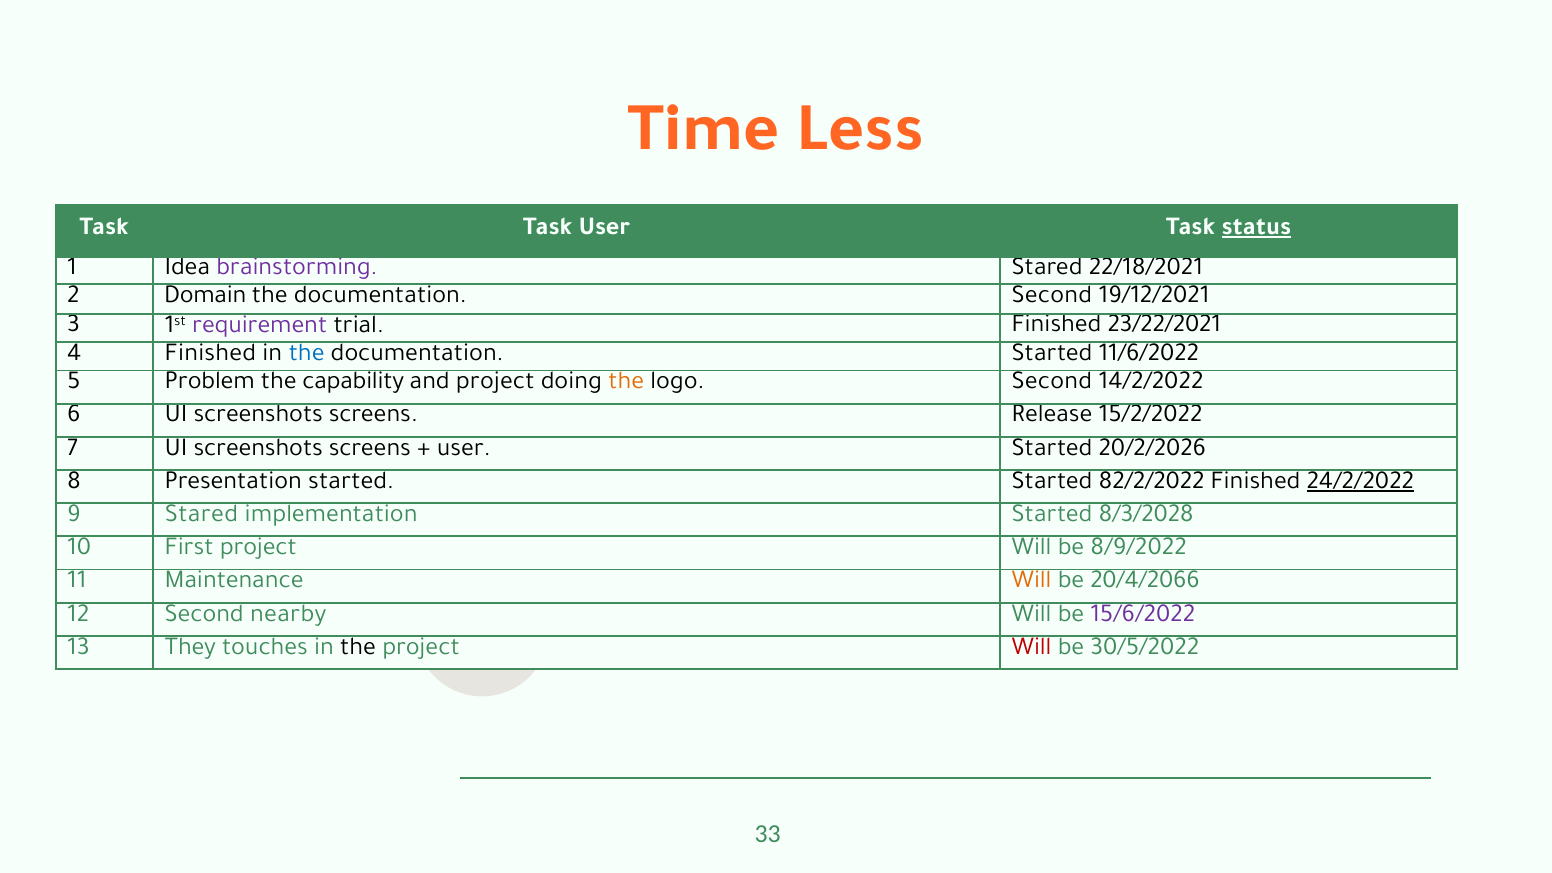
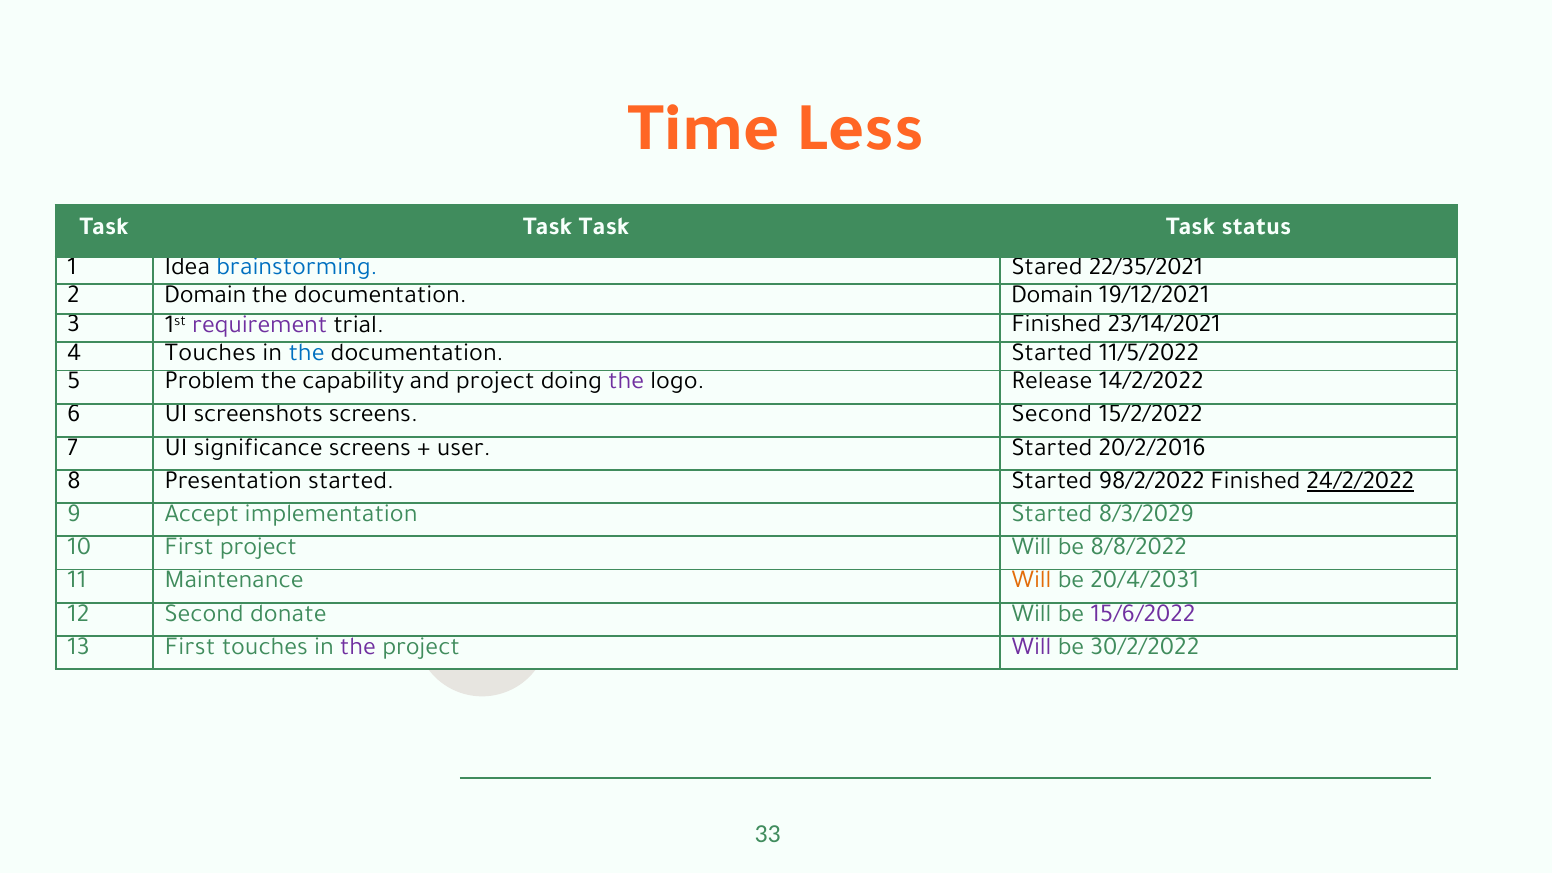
User at (604, 226): User -> Task
status underline: present -> none
brainstorming colour: purple -> blue
22/18/2021: 22/18/2021 -> 22/35/2021
documentation Second: Second -> Domain
23/22/2021: 23/22/2021 -> 23/14/2021
4 Finished: Finished -> Touches
11/6/2022: 11/6/2022 -> 11/5/2022
the at (626, 380) colour: orange -> purple
logo Second: Second -> Release
screens Release: Release -> Second
7 UI screenshots: screenshots -> significance
20/2/2026: 20/2/2026 -> 20/2/2016
82/2/2022: 82/2/2022 -> 98/2/2022
9 Stared: Stared -> Accept
8/3/2028: 8/3/2028 -> 8/3/2029
8/9/2022: 8/9/2022 -> 8/8/2022
20/4/2066: 20/4/2066 -> 20/4/2031
nearby: nearby -> donate
13 They: They -> First
the at (358, 646) colour: black -> purple
Will at (1032, 646) colour: red -> purple
30/5/2022: 30/5/2022 -> 30/2/2022
